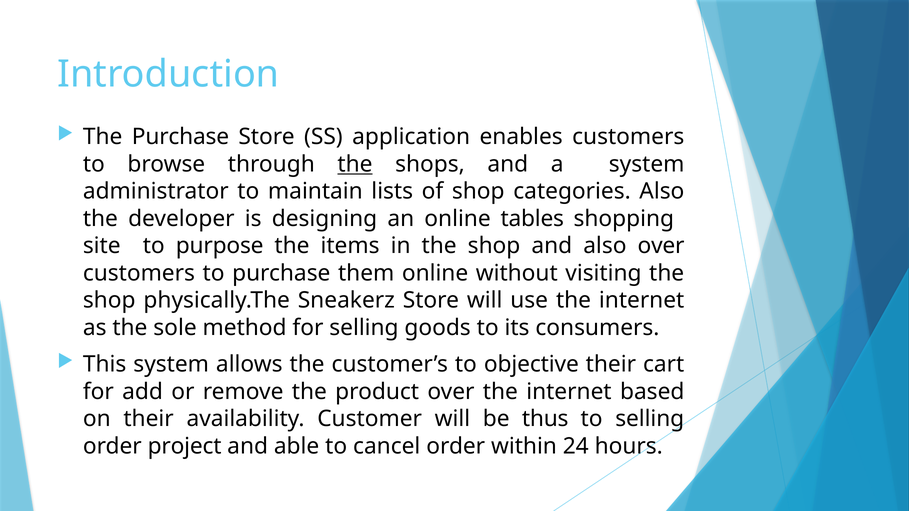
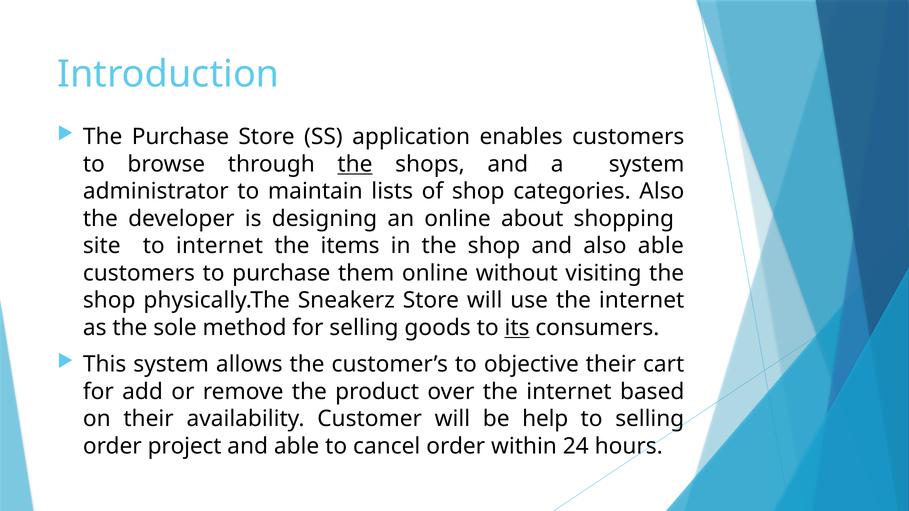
tables: tables -> about
to purpose: purpose -> internet
also over: over -> able
its underline: none -> present
thus: thus -> help
